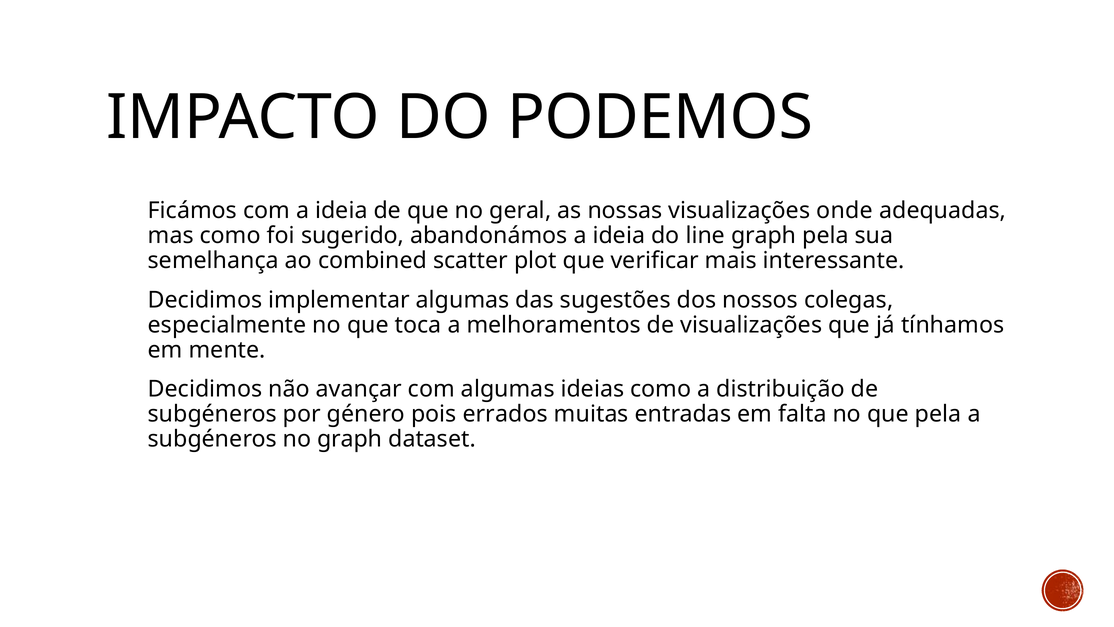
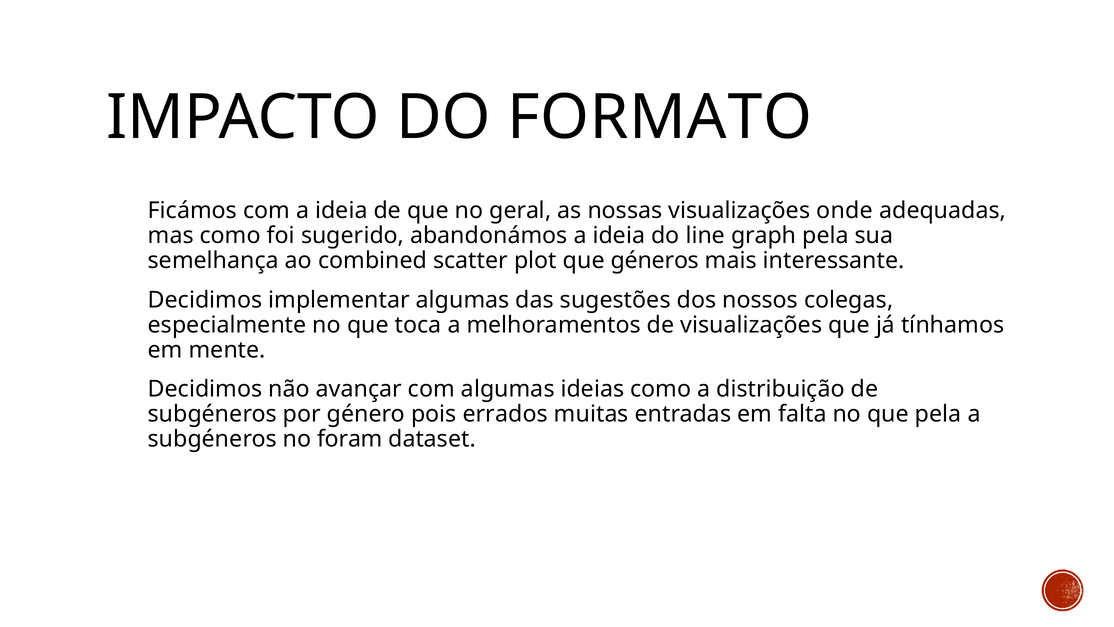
PODEMOS: PODEMOS -> FORMATO
verificar: verificar -> géneros
no graph: graph -> foram
